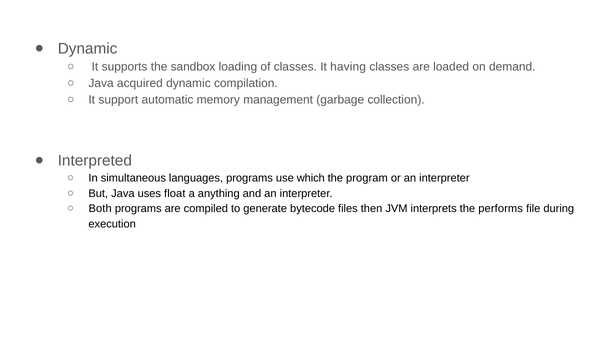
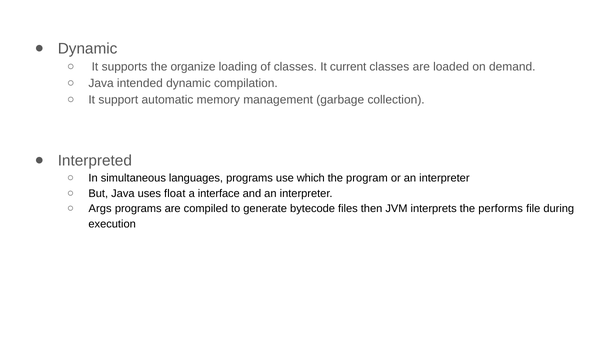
sandbox: sandbox -> organize
having: having -> current
acquired: acquired -> intended
anything: anything -> interface
Both: Both -> Args
